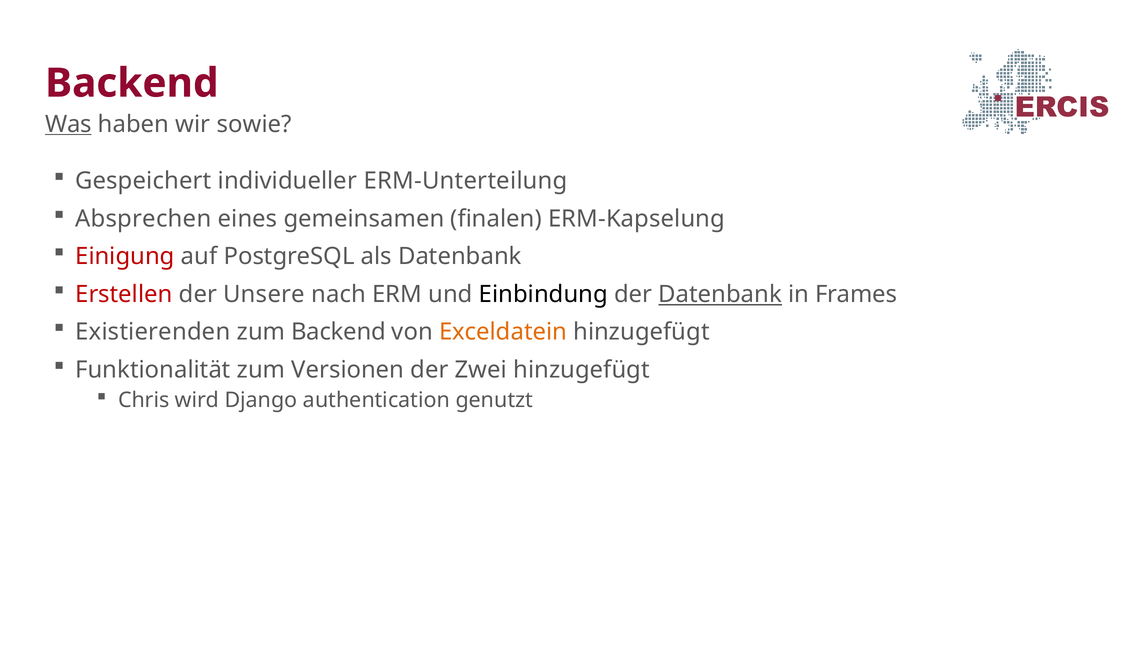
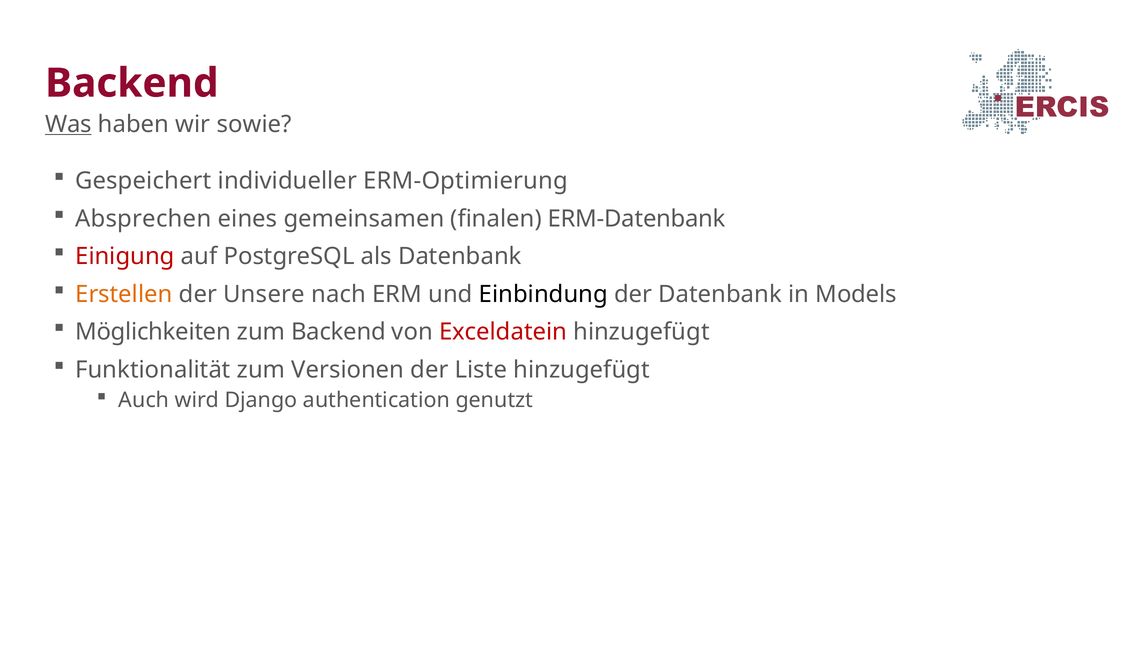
ERM-Unterteilung: ERM-Unterteilung -> ERM-Optimierung
ERM-Kapselung: ERM-Kapselung -> ERM-Datenbank
Erstellen colour: red -> orange
Datenbank at (720, 294) underline: present -> none
Frames: Frames -> Models
Existierenden: Existierenden -> Möglichkeiten
Exceldatein colour: orange -> red
Zwei: Zwei -> Liste
Chris: Chris -> Auch
